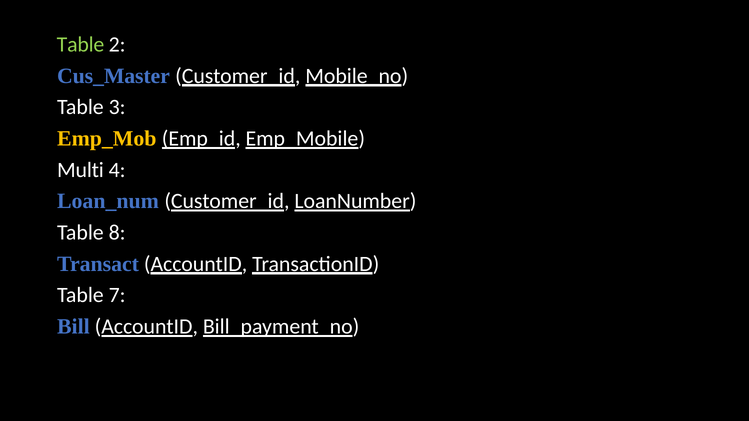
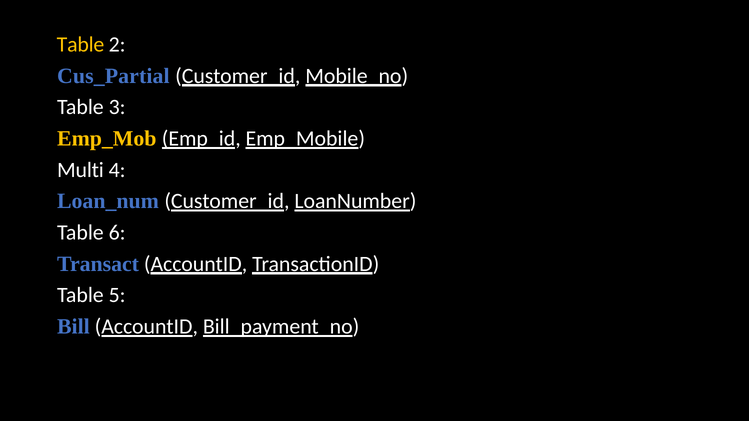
Table at (81, 45) colour: light green -> yellow
Cus_Master: Cus_Master -> Cus_Partial
8: 8 -> 6
7: 7 -> 5
